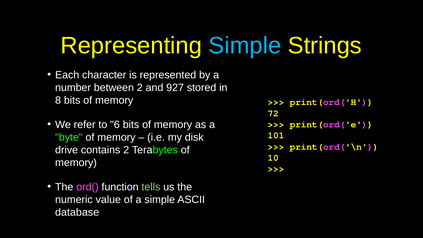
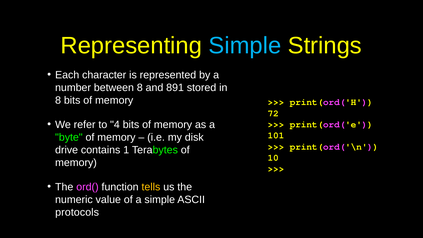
between 2: 2 -> 8
927: 927 -> 891
6: 6 -> 4
contains 2: 2 -> 1
tells colour: light green -> yellow
database: database -> protocols
